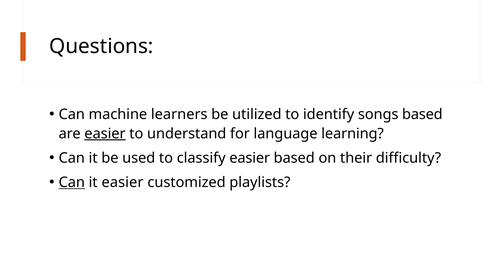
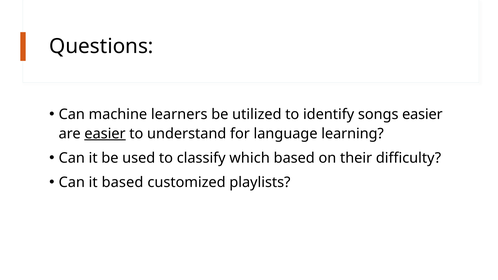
songs based: based -> easier
classify easier: easier -> which
Can at (72, 182) underline: present -> none
it easier: easier -> based
